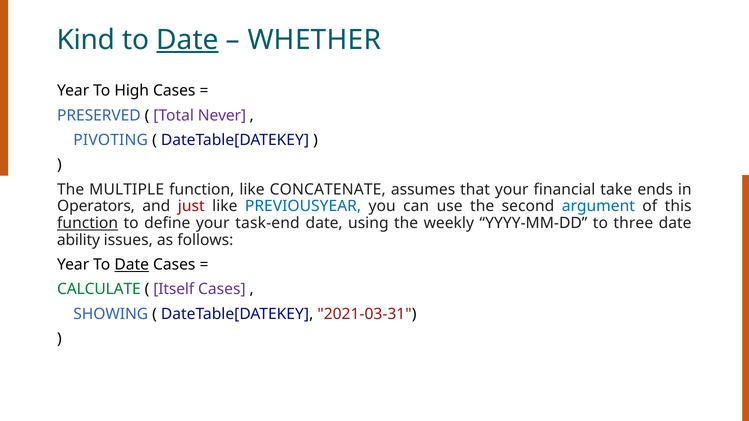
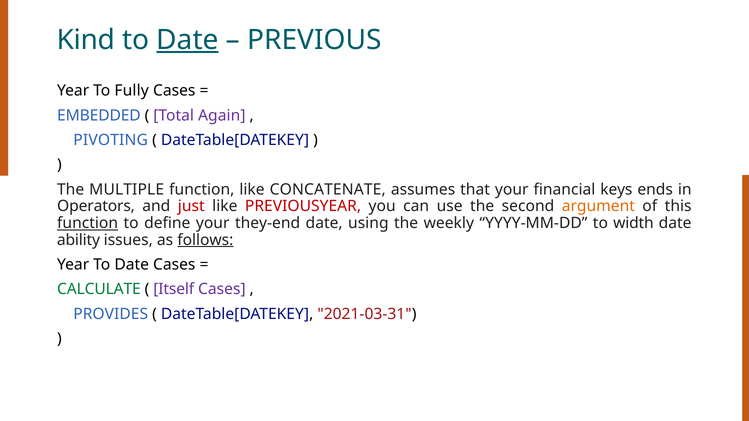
WHETHER: WHETHER -> PREVIOUS
High: High -> Fully
PRESERVED: PRESERVED -> EMBEDDED
Never: Never -> Again
take: take -> keys
PREVIOUSYEAR colour: blue -> red
argument colour: blue -> orange
task-end: task-end -> they-end
three: three -> width
follows underline: none -> present
Date at (132, 265) underline: present -> none
SHOWING: SHOWING -> PROVIDES
